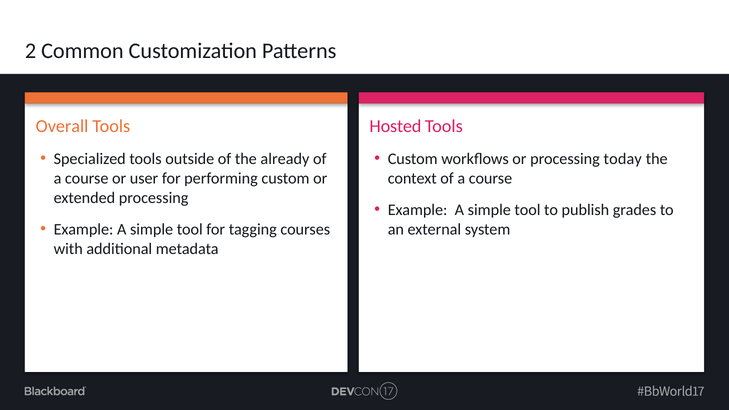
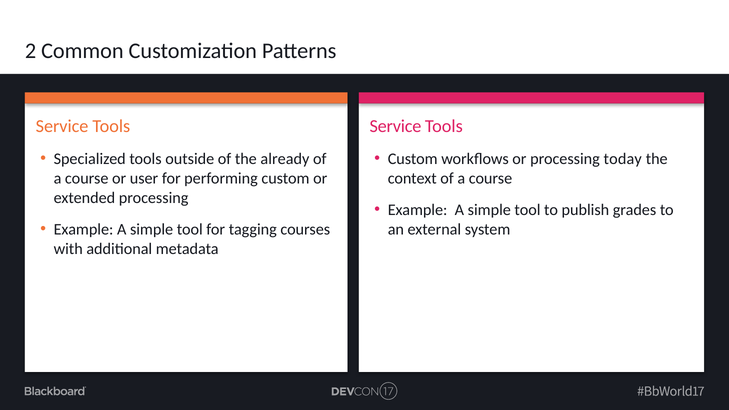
Overall at (62, 126): Overall -> Service
Hosted at (395, 126): Hosted -> Service
